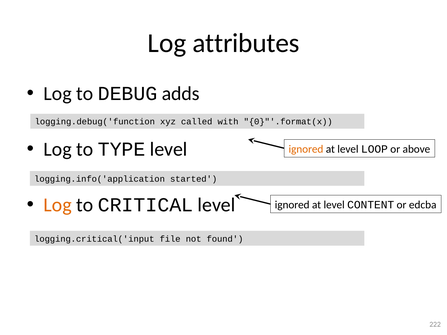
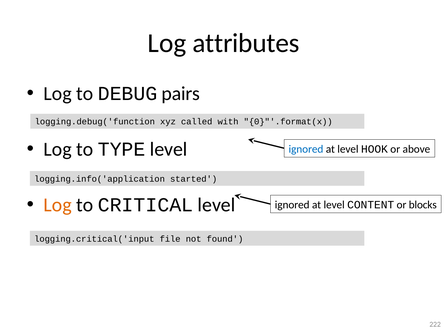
adds: adds -> pairs
ignored at (306, 149) colour: orange -> blue
LOOP: LOOP -> HOOK
edcba: edcba -> blocks
